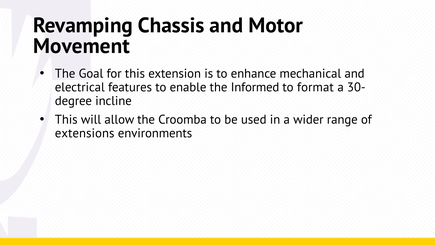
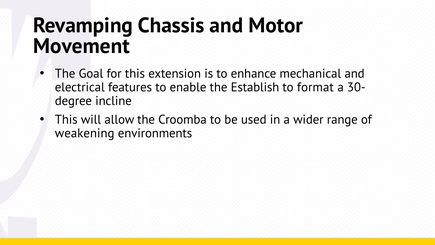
Informed: Informed -> Establish
extensions: extensions -> weakening
